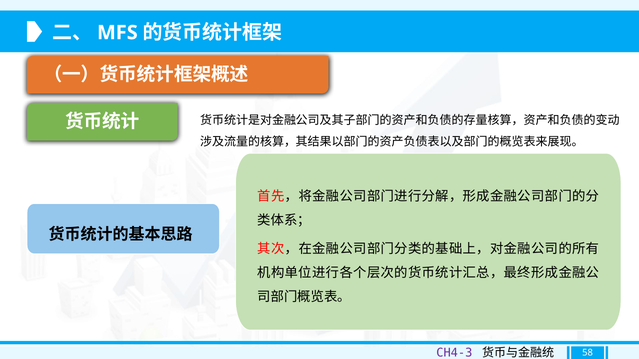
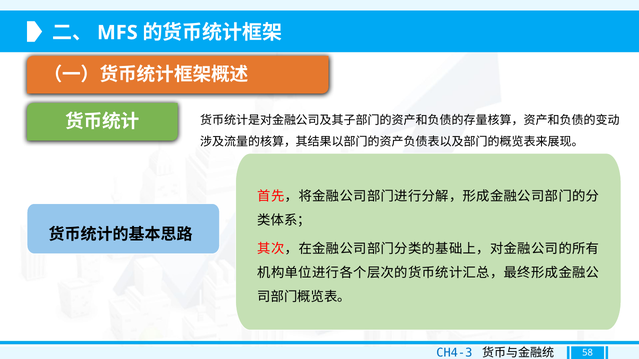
CH4-3 colour: purple -> blue
